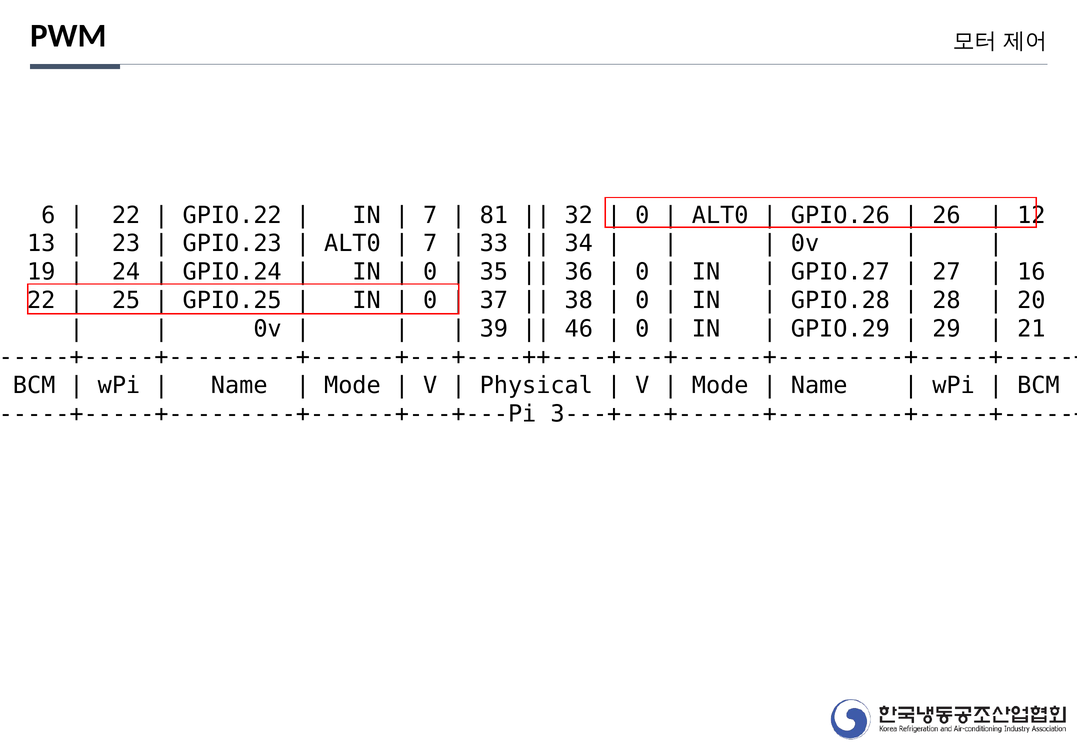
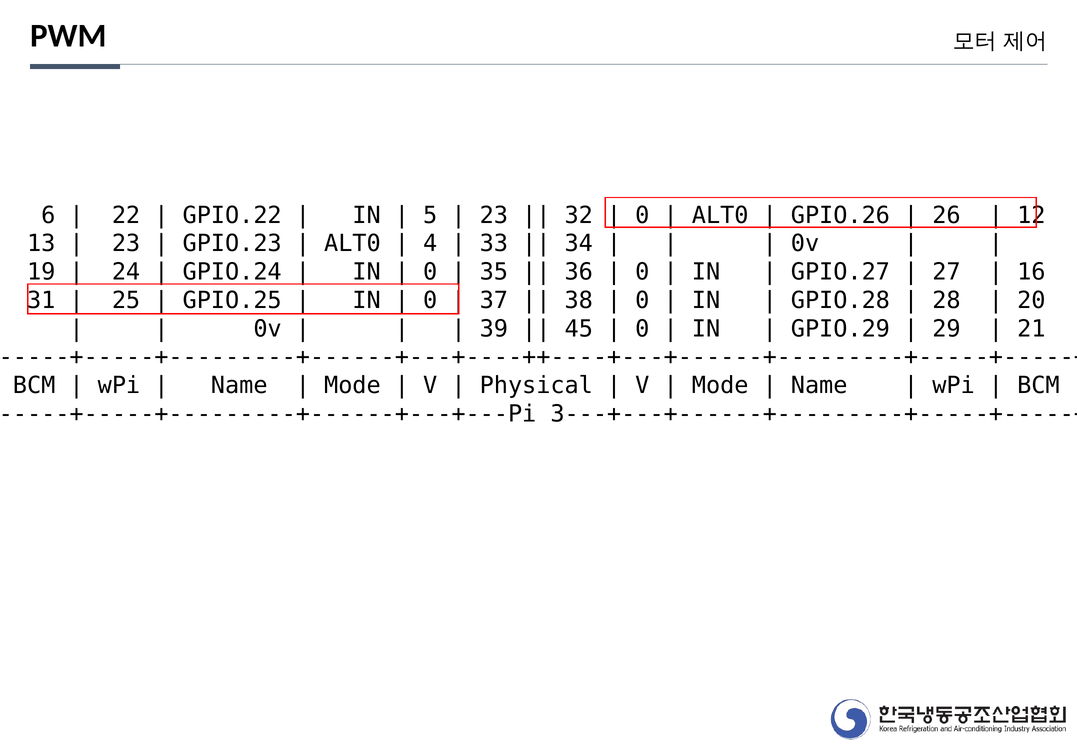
7 at (430, 215): 7 -> 5
81 at (494, 215): 81 -> 23
7 at (430, 244): 7 -> 4
22 at (41, 300): 22 -> 31
46: 46 -> 45
